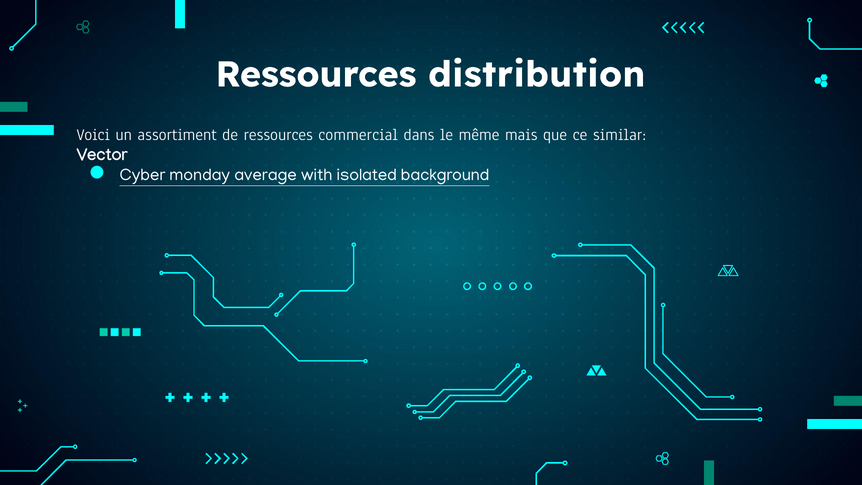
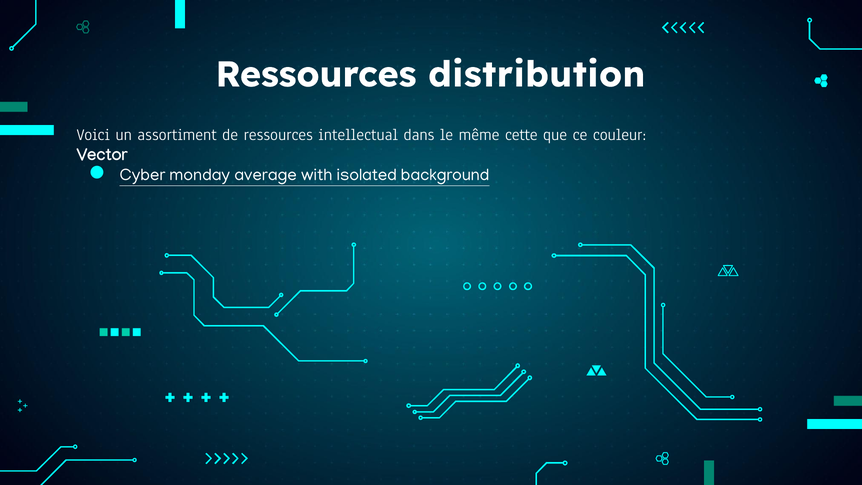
commercial: commercial -> intellectual
mais: mais -> cette
similar: similar -> couleur
